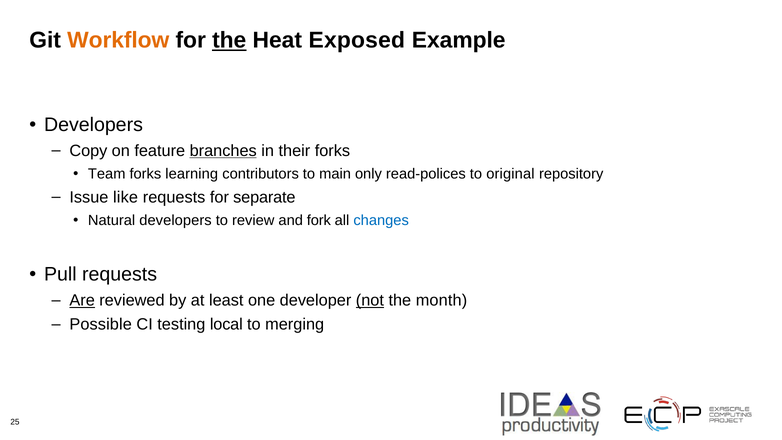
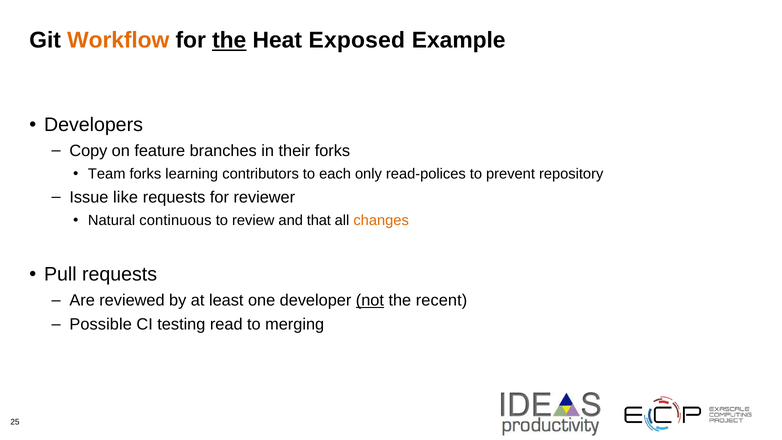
branches underline: present -> none
main: main -> each
original: original -> prevent
separate: separate -> reviewer
Natural developers: developers -> continuous
fork: fork -> that
changes colour: blue -> orange
Are underline: present -> none
month: month -> recent
local: local -> read
